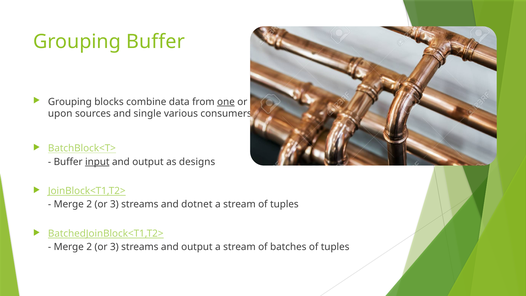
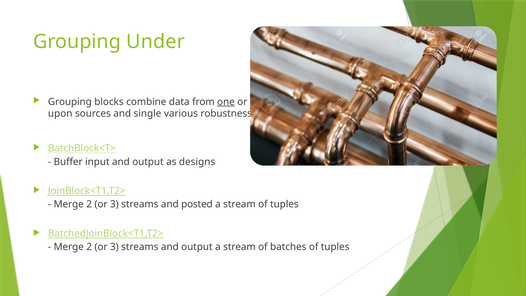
Grouping Buffer: Buffer -> Under
consumers: consumers -> robustness
input underline: present -> none
dotnet: dotnet -> posted
